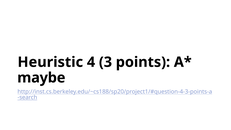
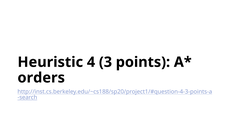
maybe: maybe -> orders
